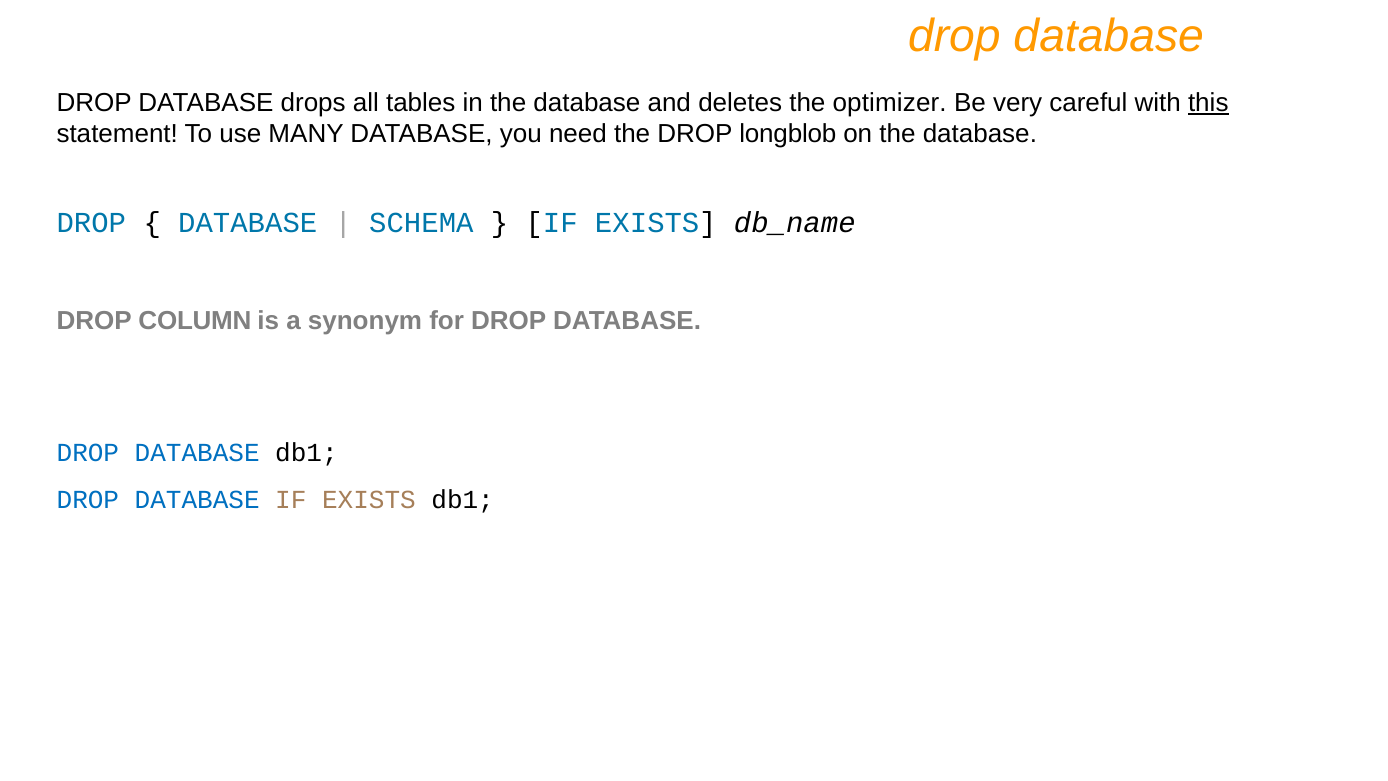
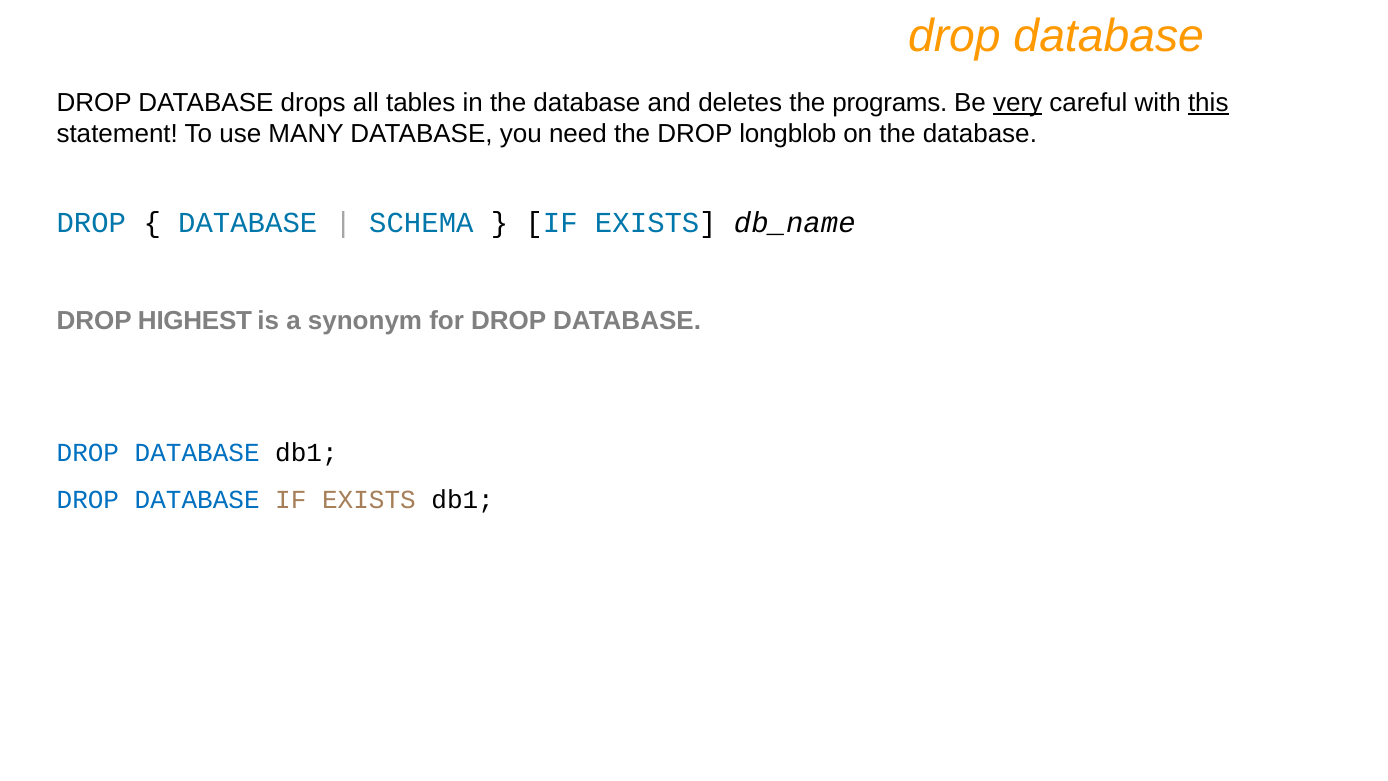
optimizer: optimizer -> programs
very underline: none -> present
COLUMN: COLUMN -> HIGHEST
